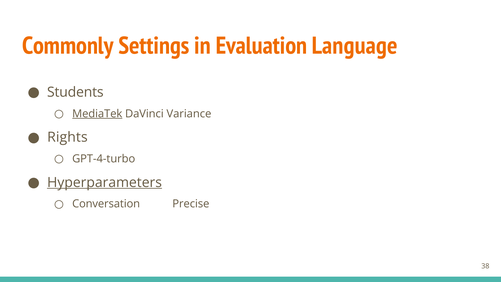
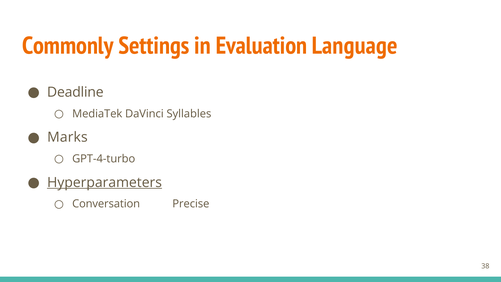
Students: Students -> Deadline
MediaTek underline: present -> none
Variance: Variance -> Syllables
Rights: Rights -> Marks
